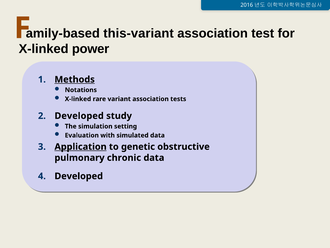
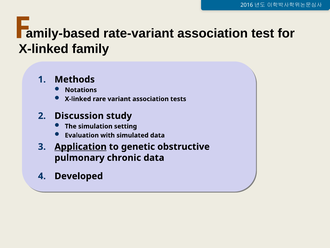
this-variant: this-variant -> rate-variant
power: power -> family
Methods underline: present -> none
Developed at (79, 116): Developed -> Discussion
